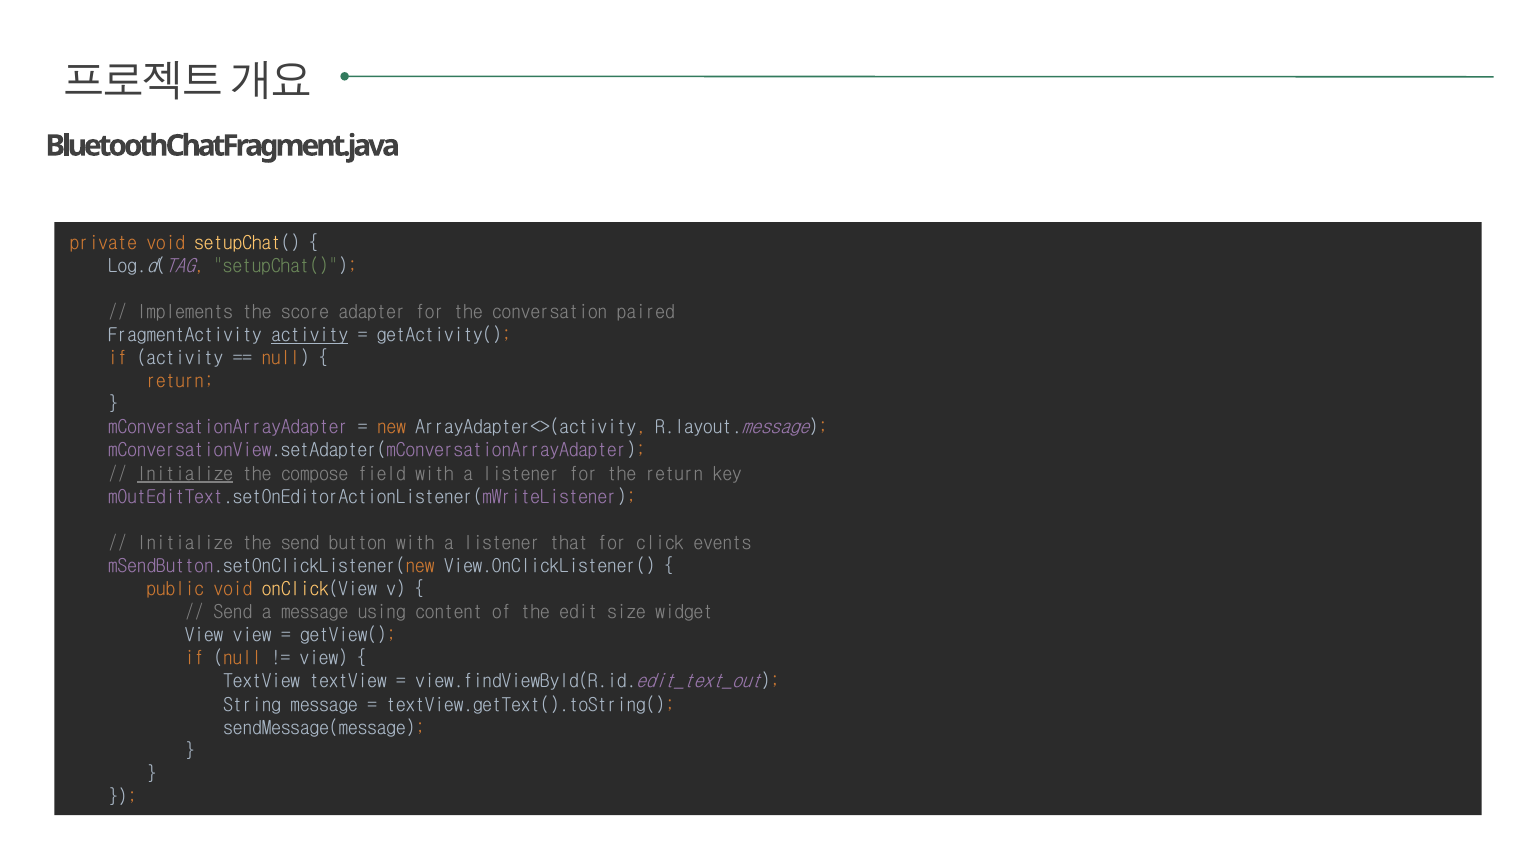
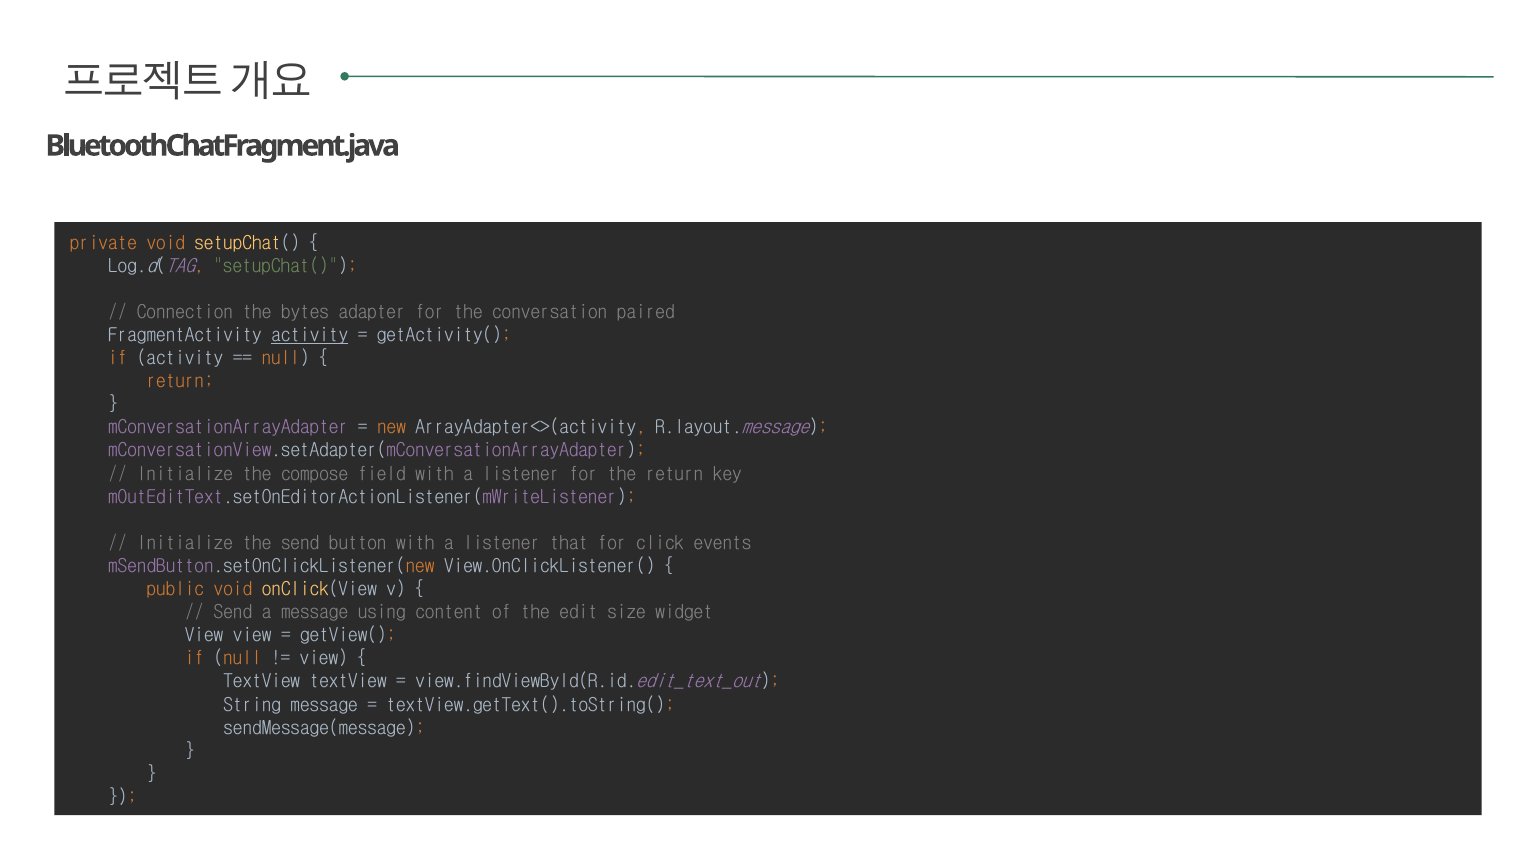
Implements: Implements -> Connection
score: score -> bytes
Initialize at (185, 474) underline: present -> none
